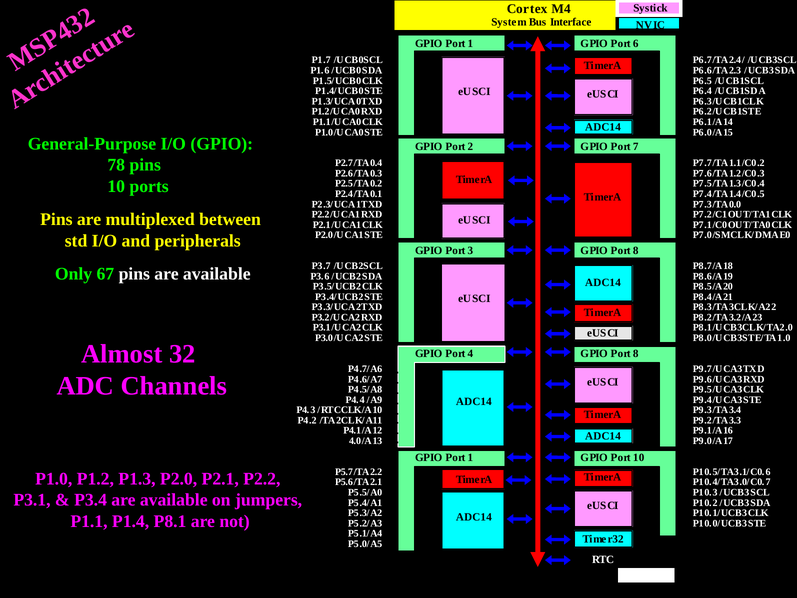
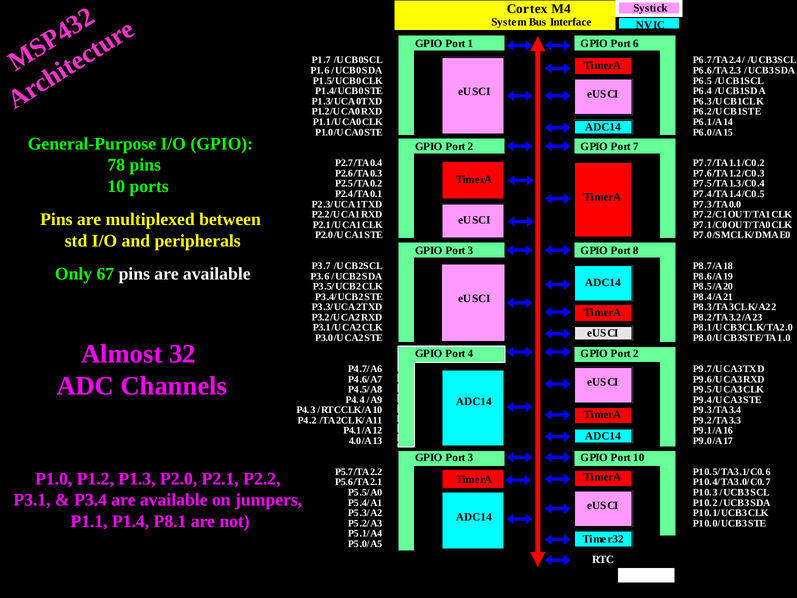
8 at (636, 354): 8 -> 2
1 at (470, 458): 1 -> 3
